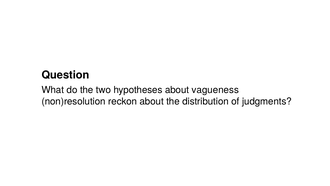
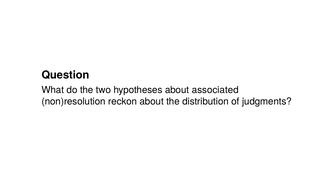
vagueness: vagueness -> associated
